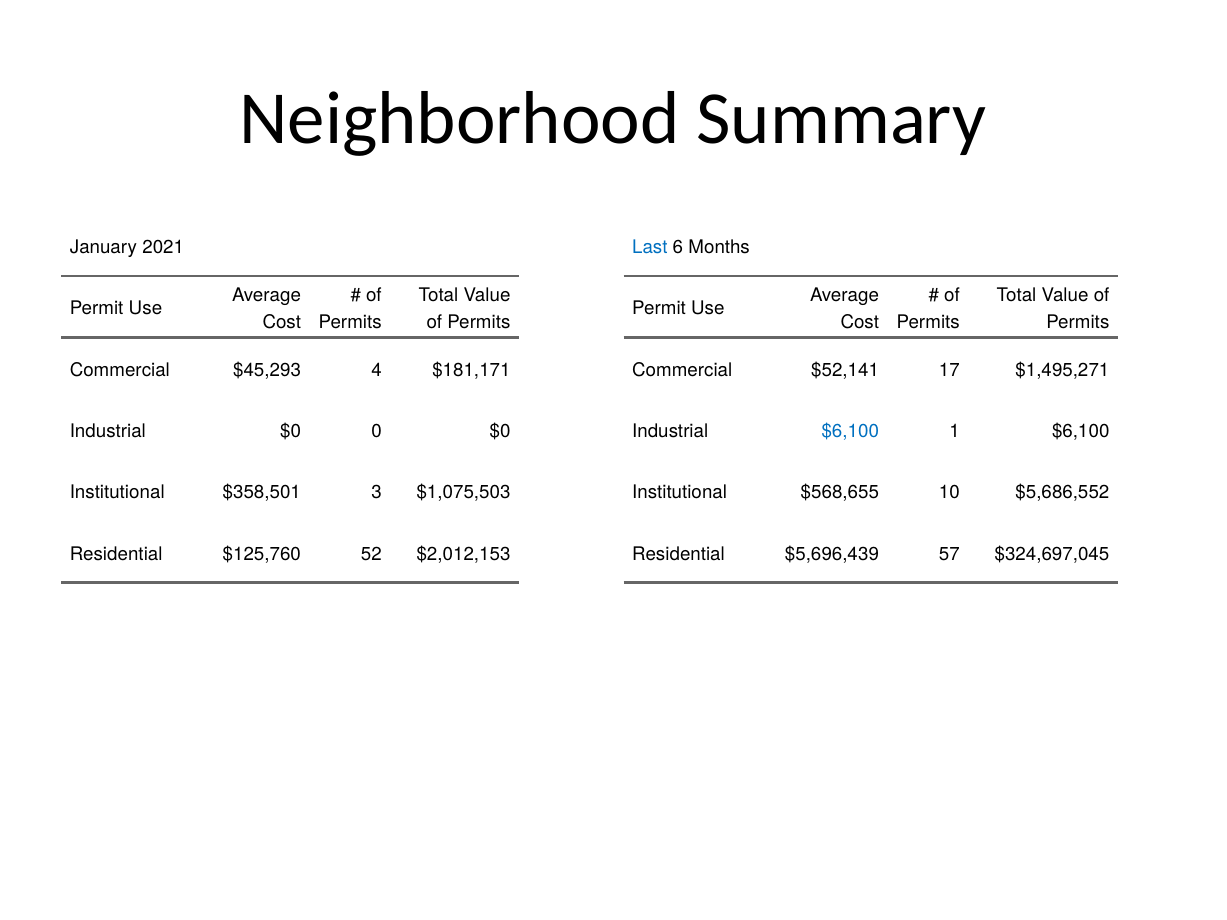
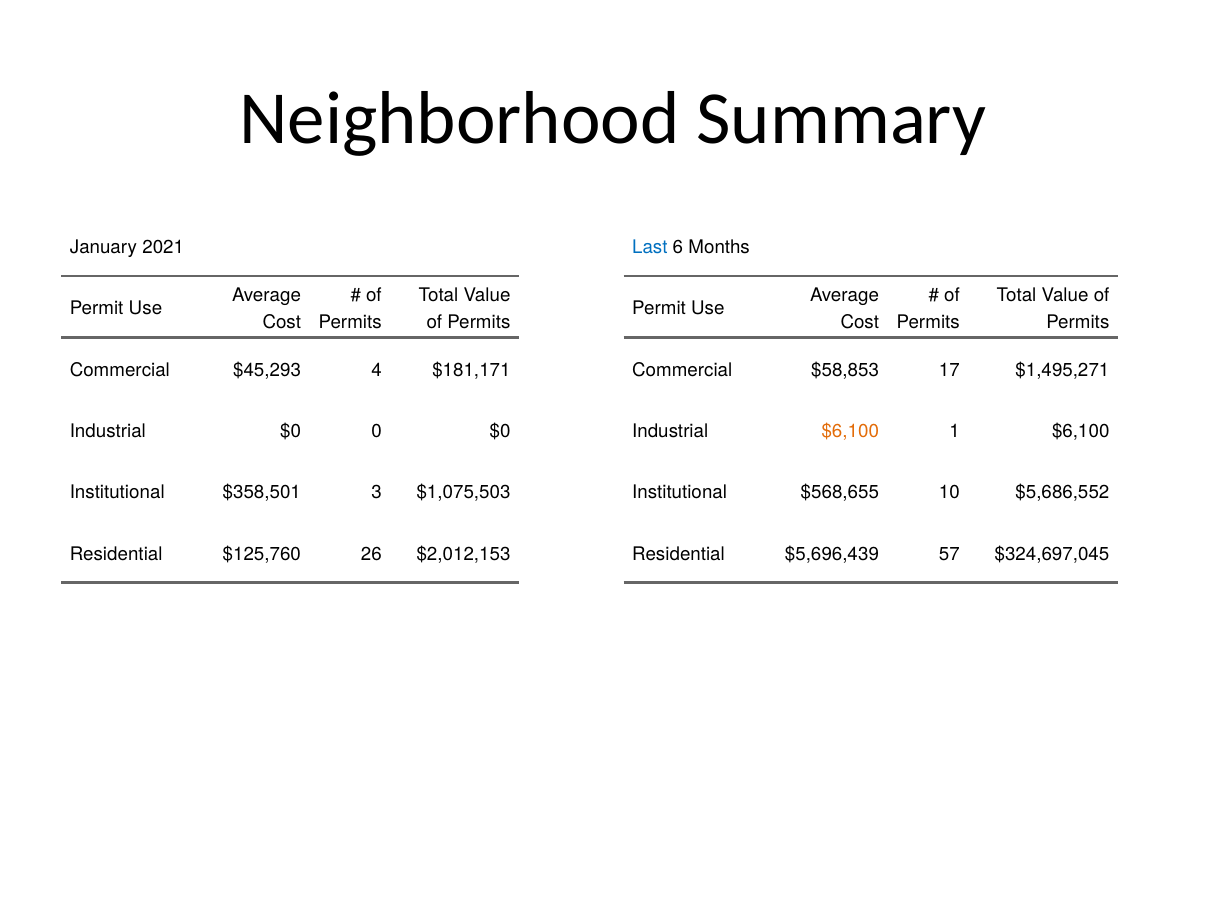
$52,141: $52,141 -> $58,853
$6,100 at (850, 431) colour: blue -> orange
52: 52 -> 26
